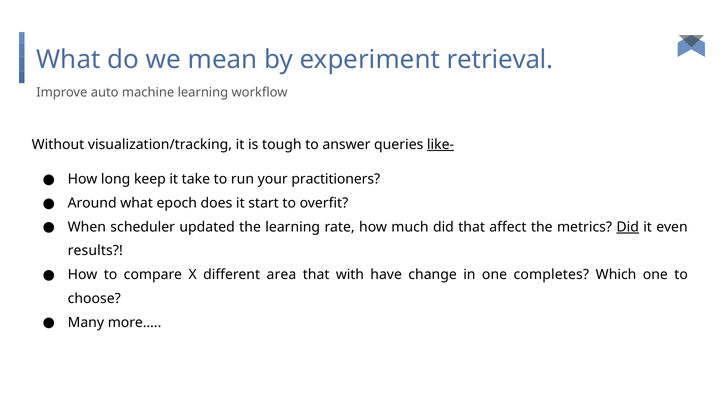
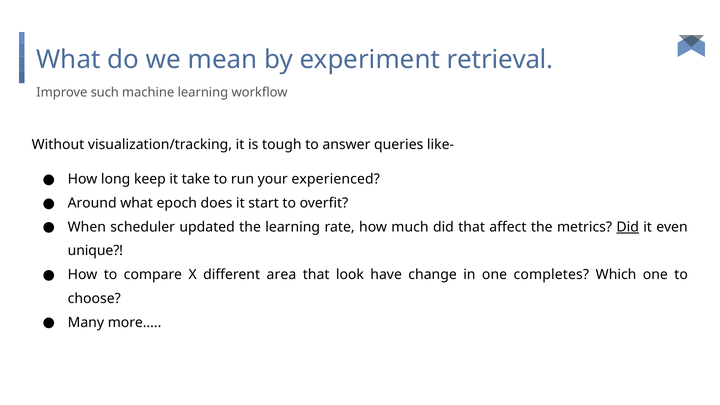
auto: auto -> such
like- underline: present -> none
practitioners: practitioners -> experienced
results: results -> unique
with: with -> look
